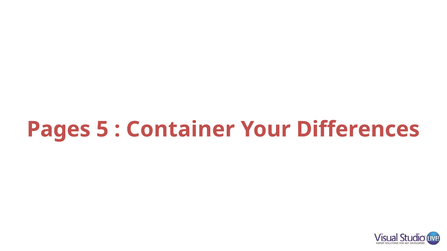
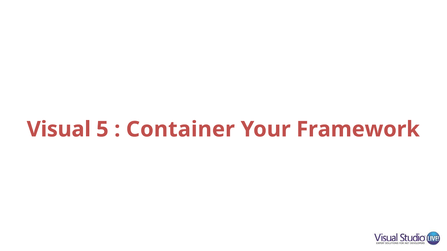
Pages: Pages -> Visual
Differences: Differences -> Framework
